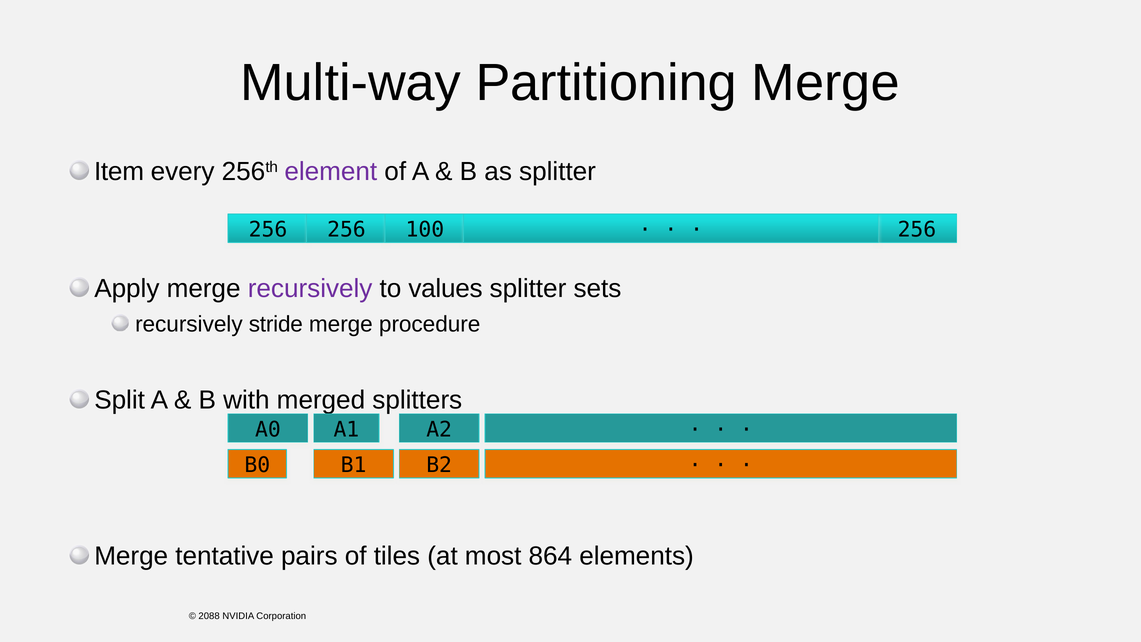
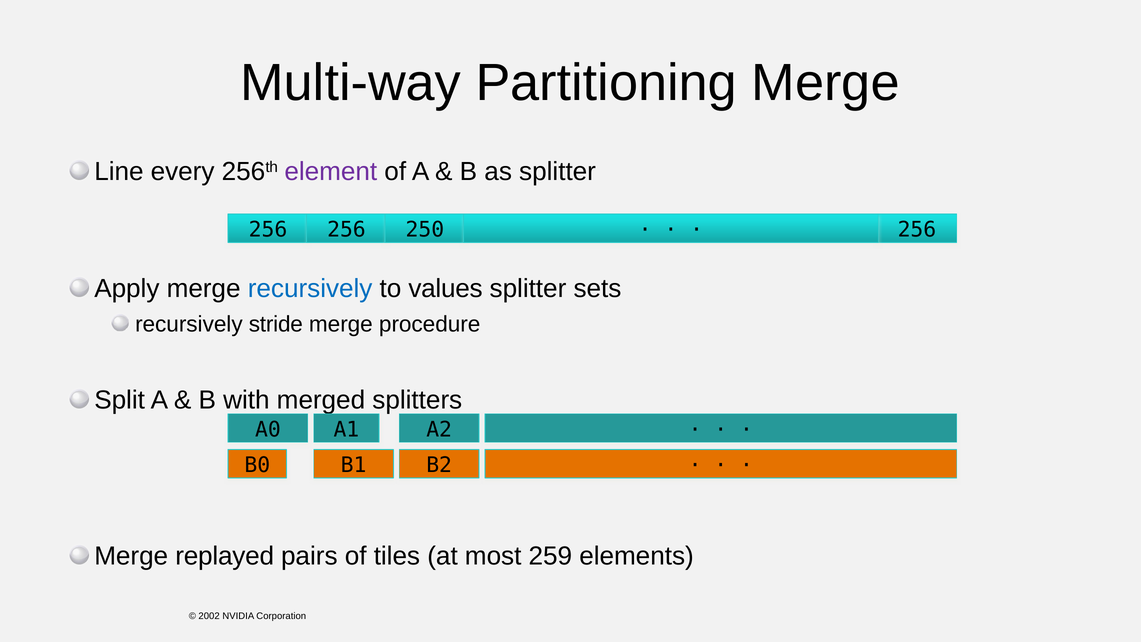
Item: Item -> Line
100: 100 -> 250
recursively at (310, 288) colour: purple -> blue
tentative: tentative -> replayed
864: 864 -> 259
2088: 2088 -> 2002
